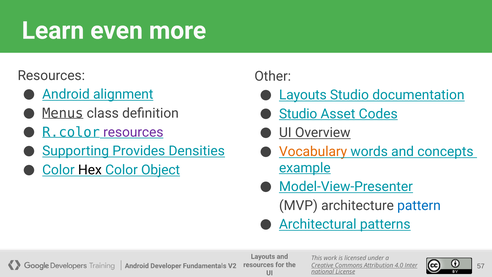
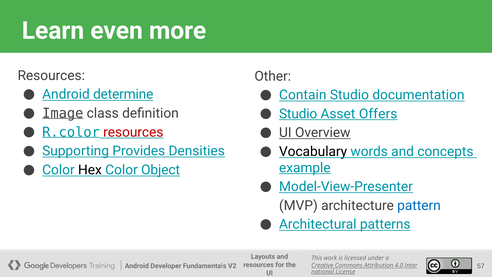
alignment: alignment -> determine
Layouts at (303, 95): Layouts -> Contain
Menus: Menus -> Image
Codes: Codes -> Offers
resources at (133, 132) colour: purple -> red
Vocabulary colour: orange -> black
